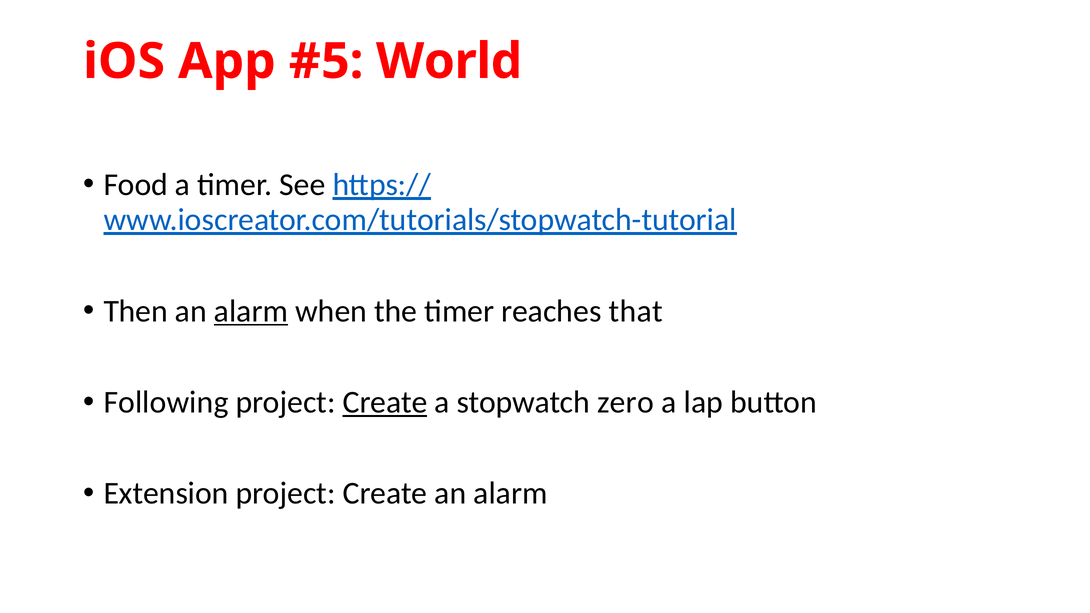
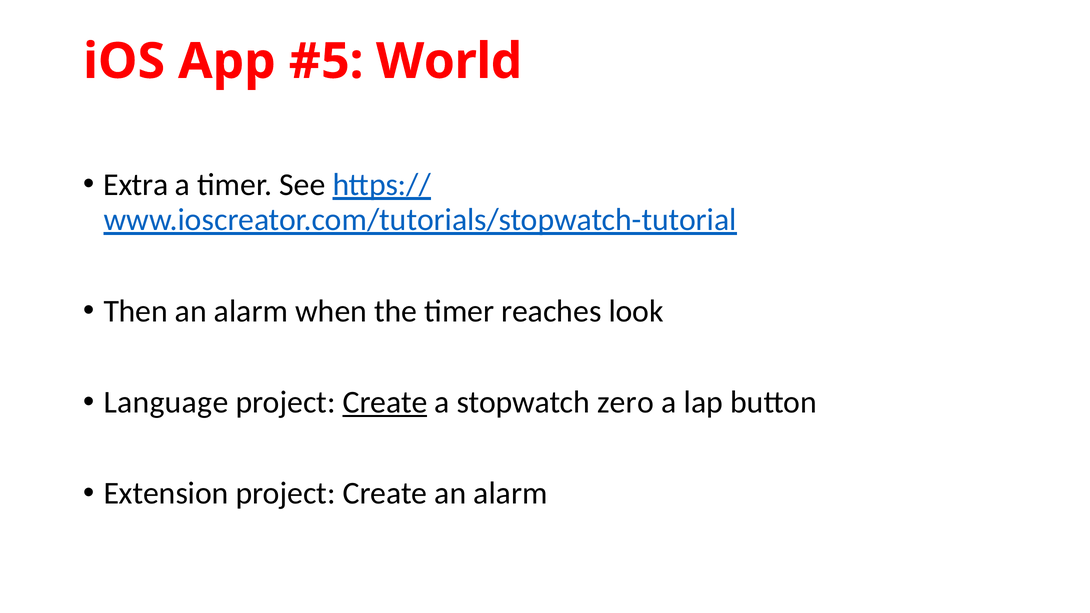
Food: Food -> Extra
alarm at (251, 311) underline: present -> none
that: that -> look
Following: Following -> Language
